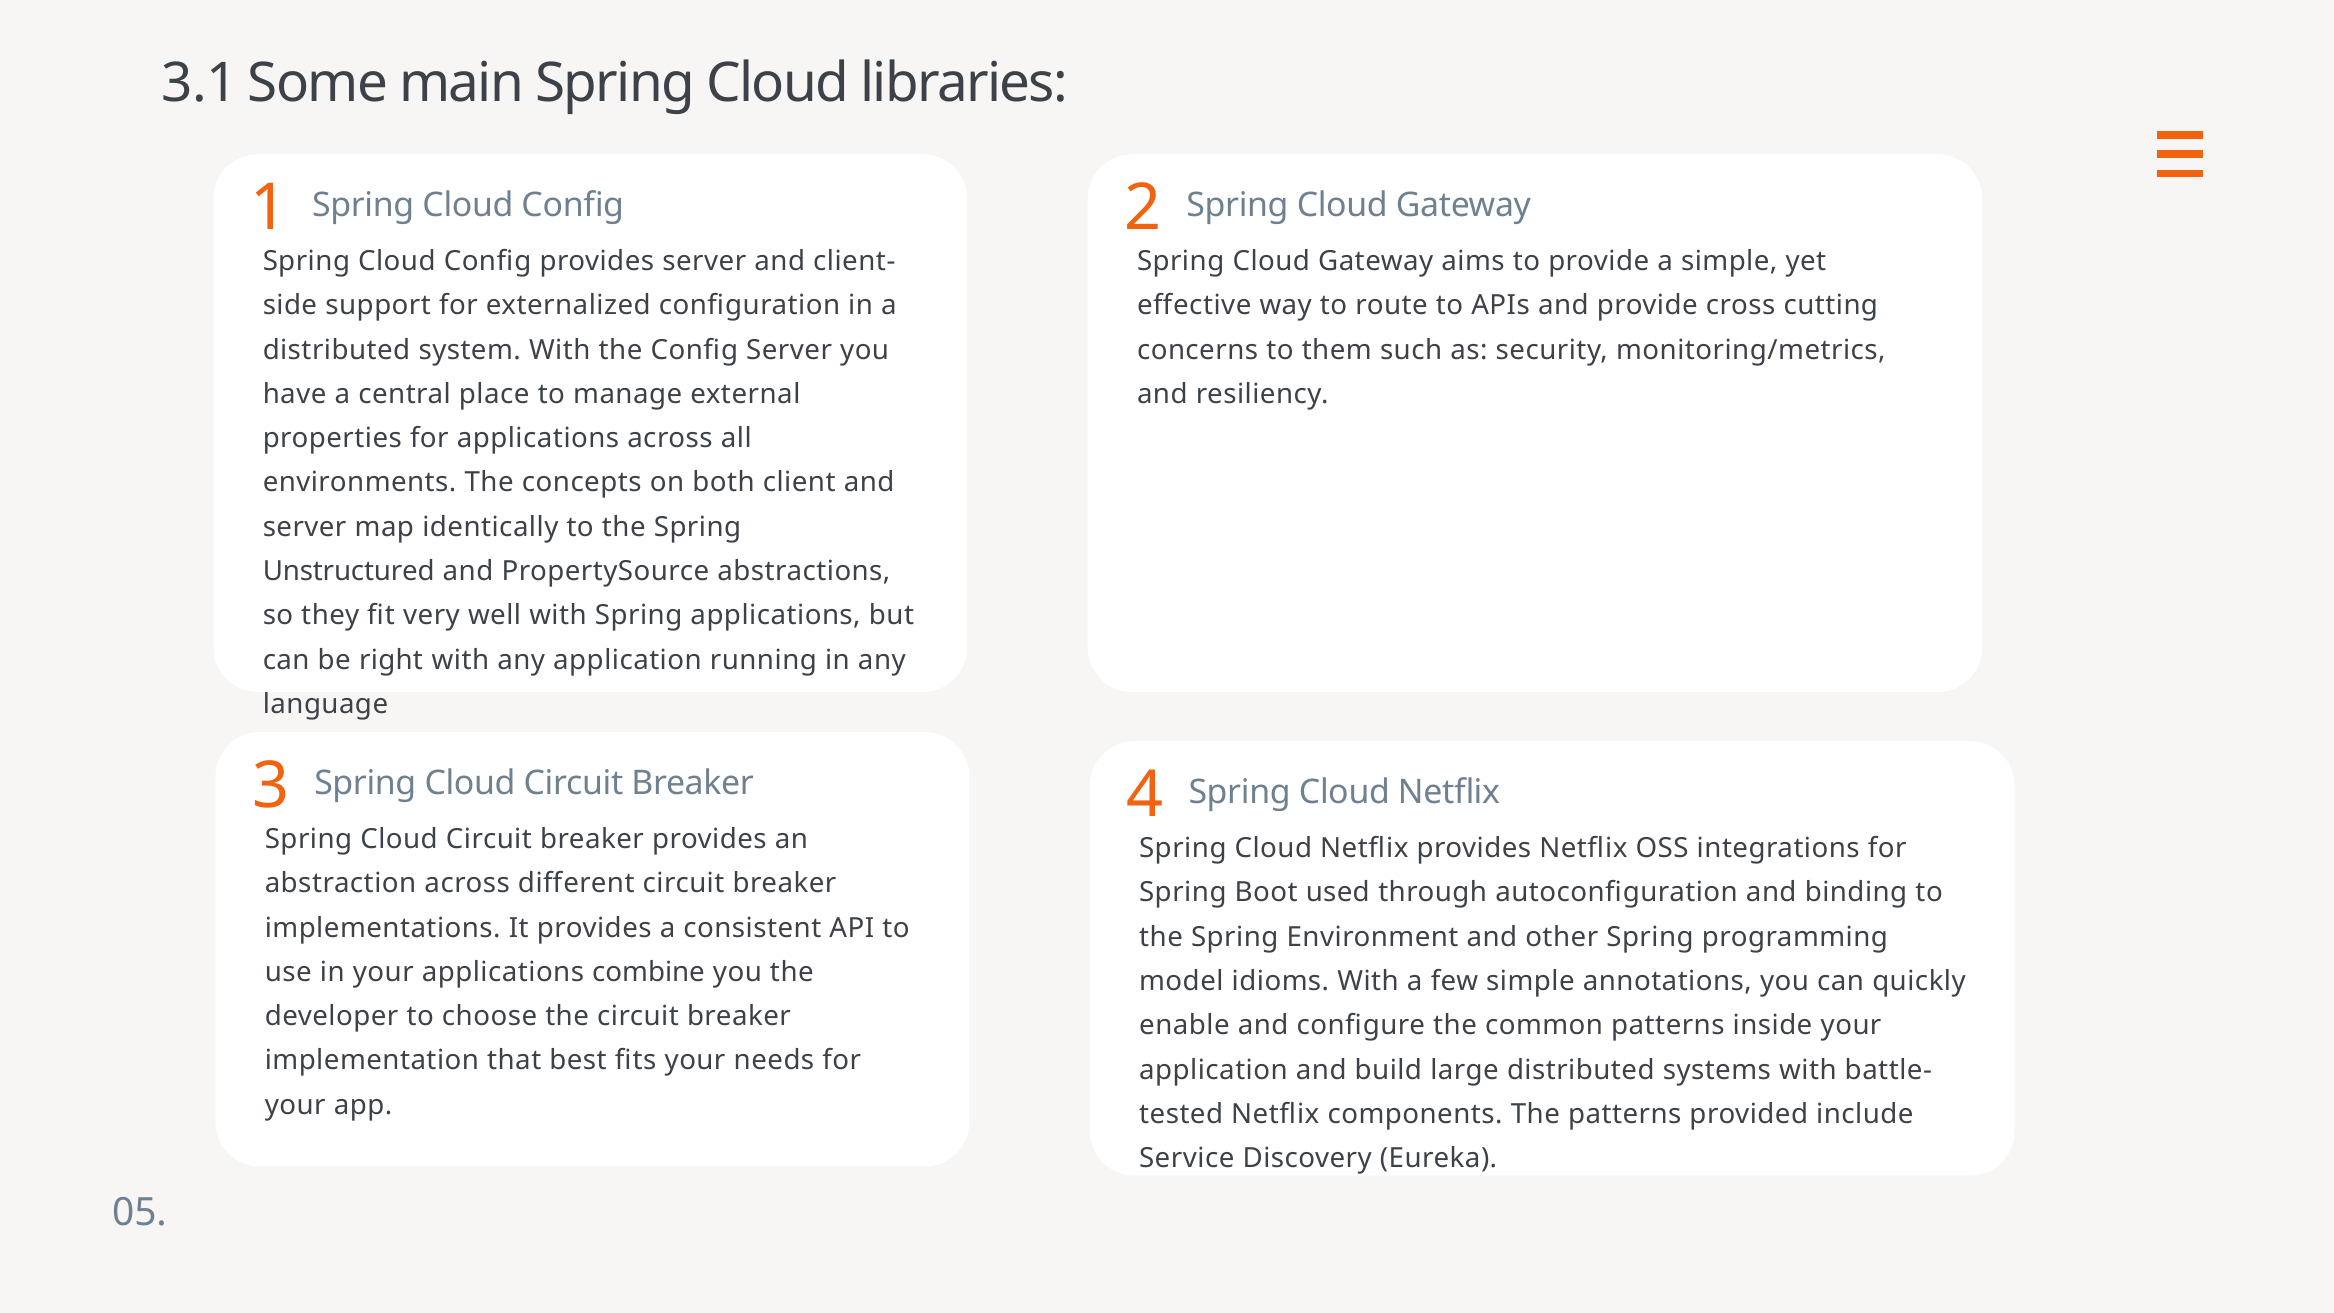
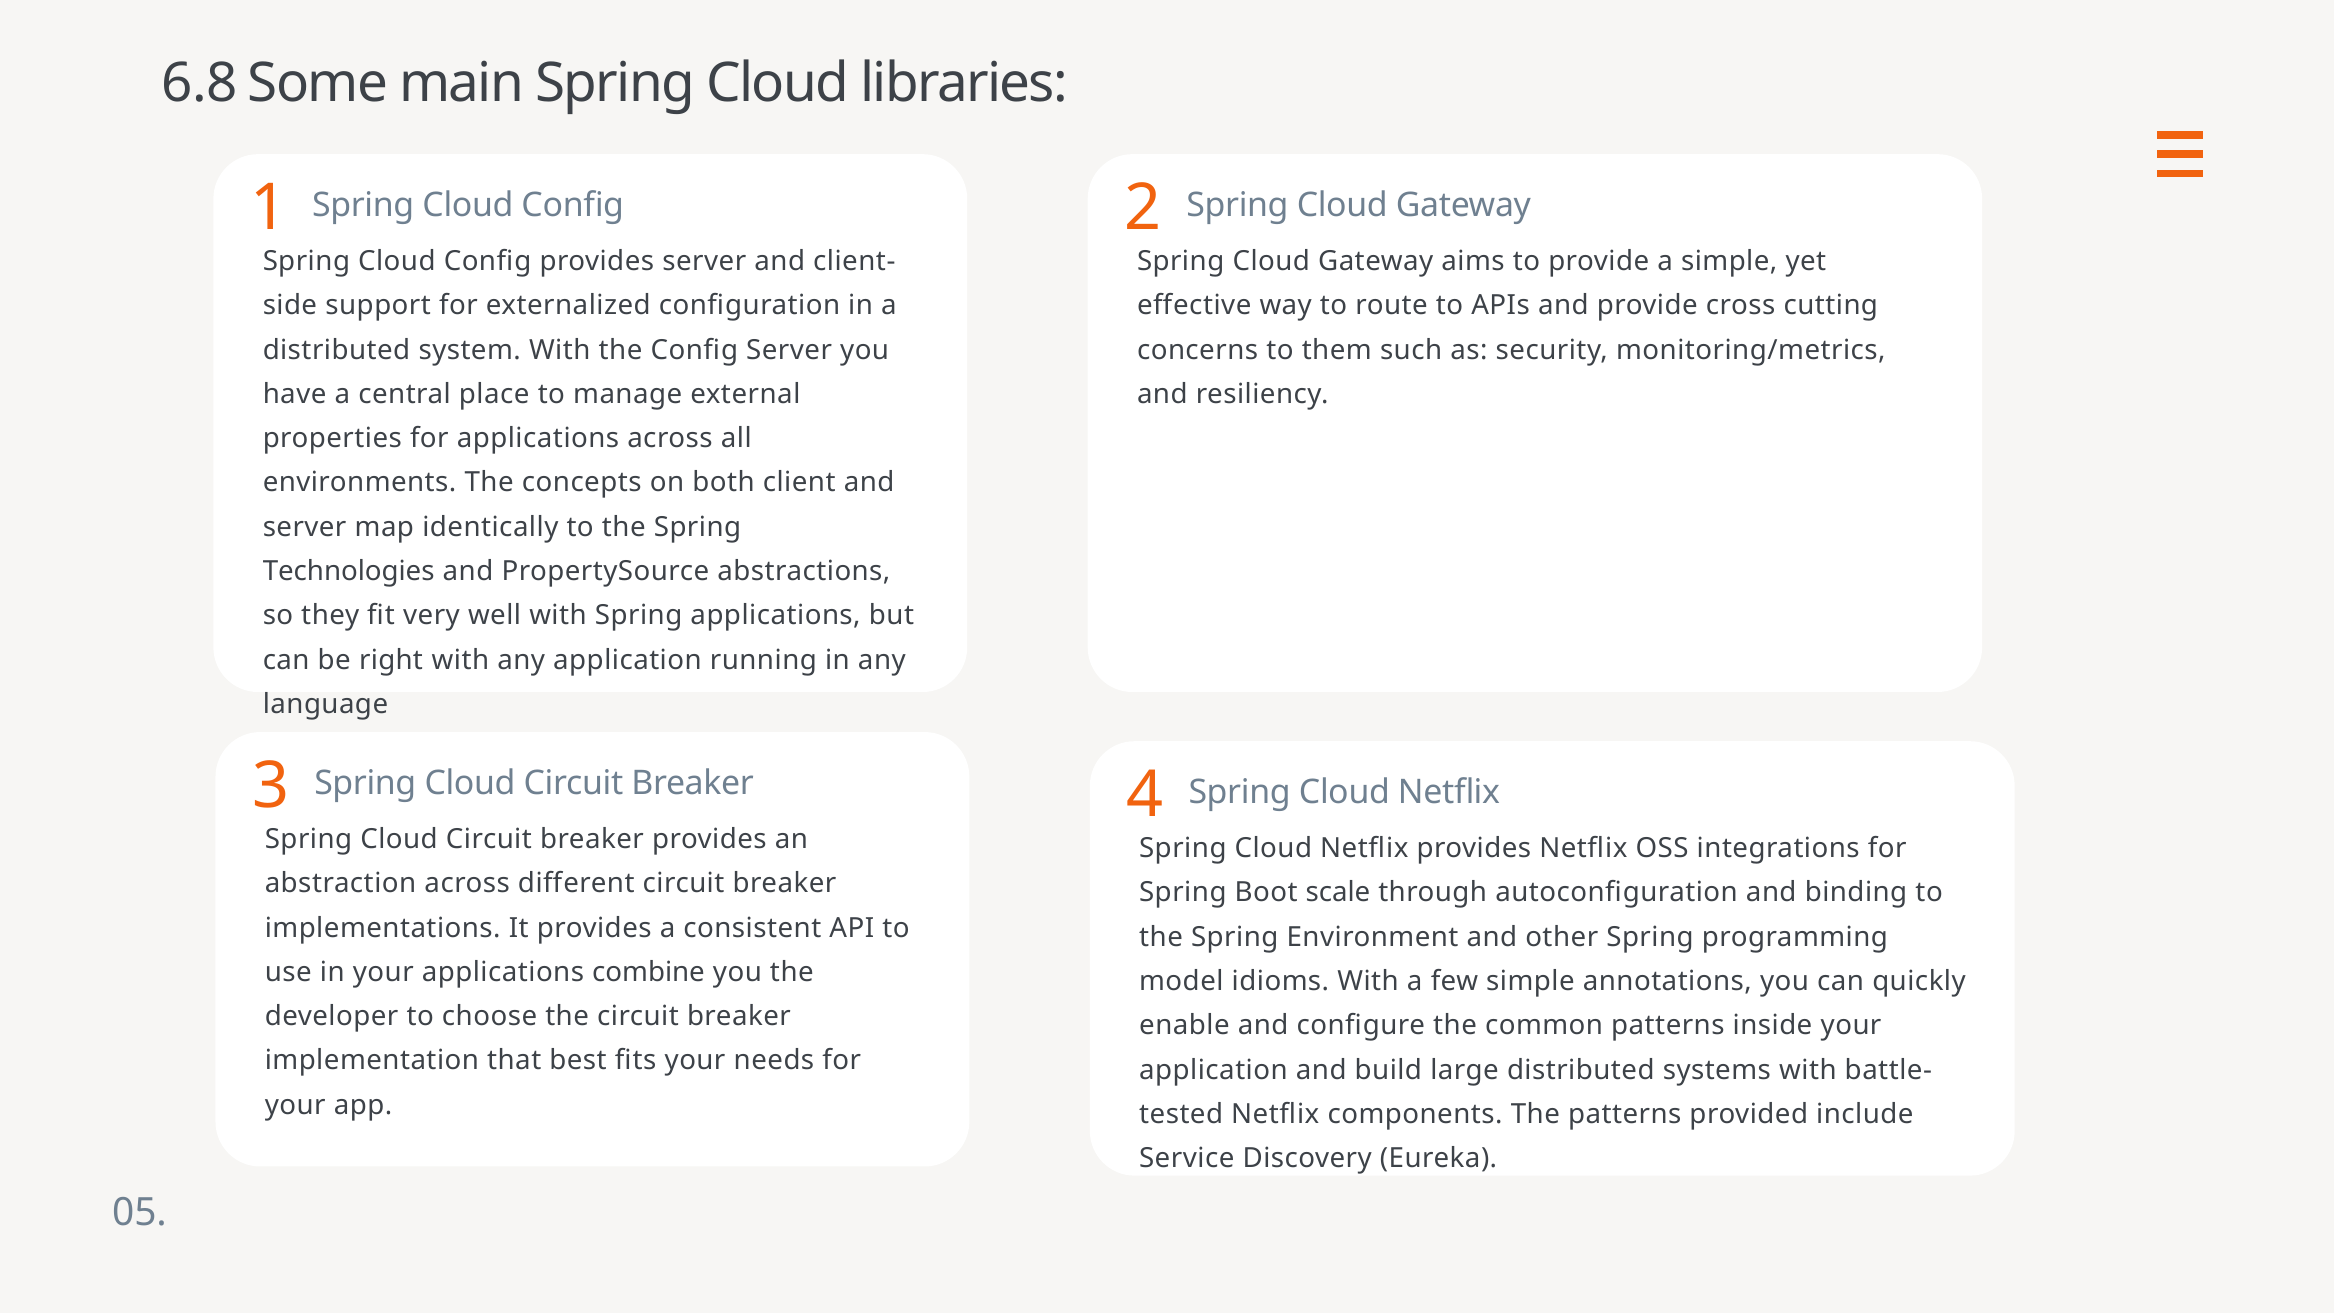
3.1: 3.1 -> 6.8
Unstructured: Unstructured -> Technologies
used: used -> scale
